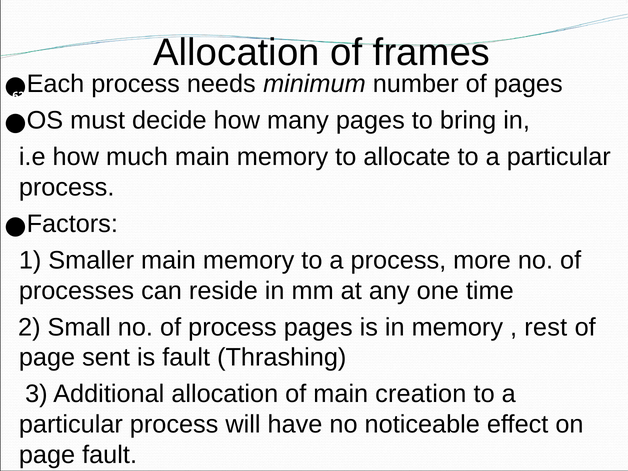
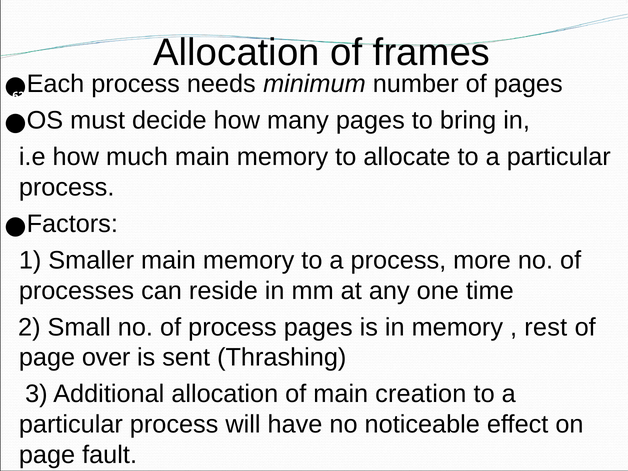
sent: sent -> over
is fault: fault -> sent
